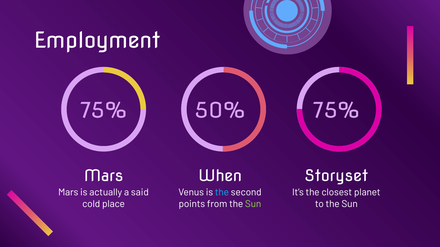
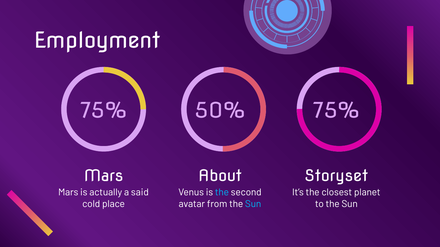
When: When -> About
points: points -> avatar
Sun at (253, 204) colour: light green -> light blue
